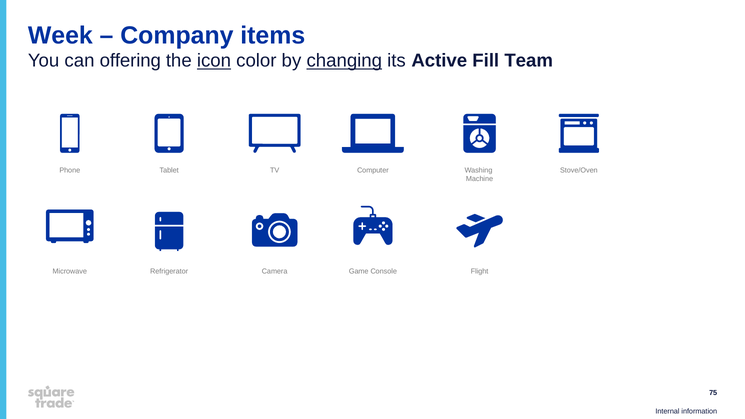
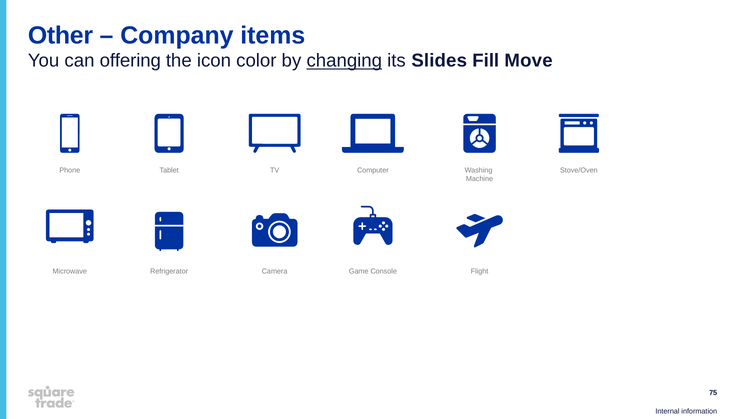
Week: Week -> Other
icon underline: present -> none
Active: Active -> Slides
Team: Team -> Move
